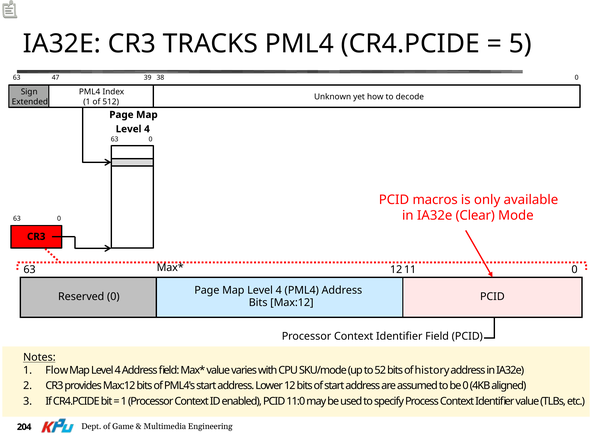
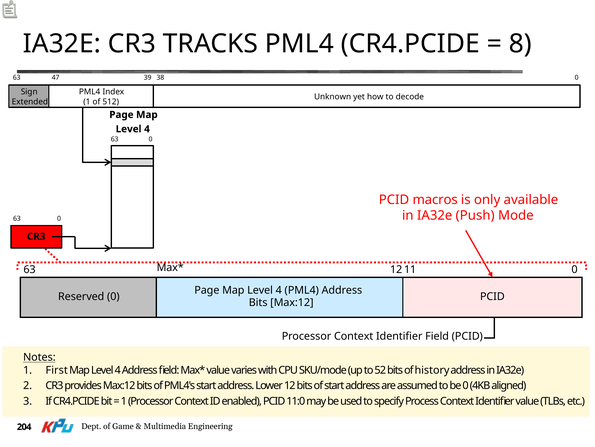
5: 5 -> 8
Clear: Clear -> Push
Flow: Flow -> First
